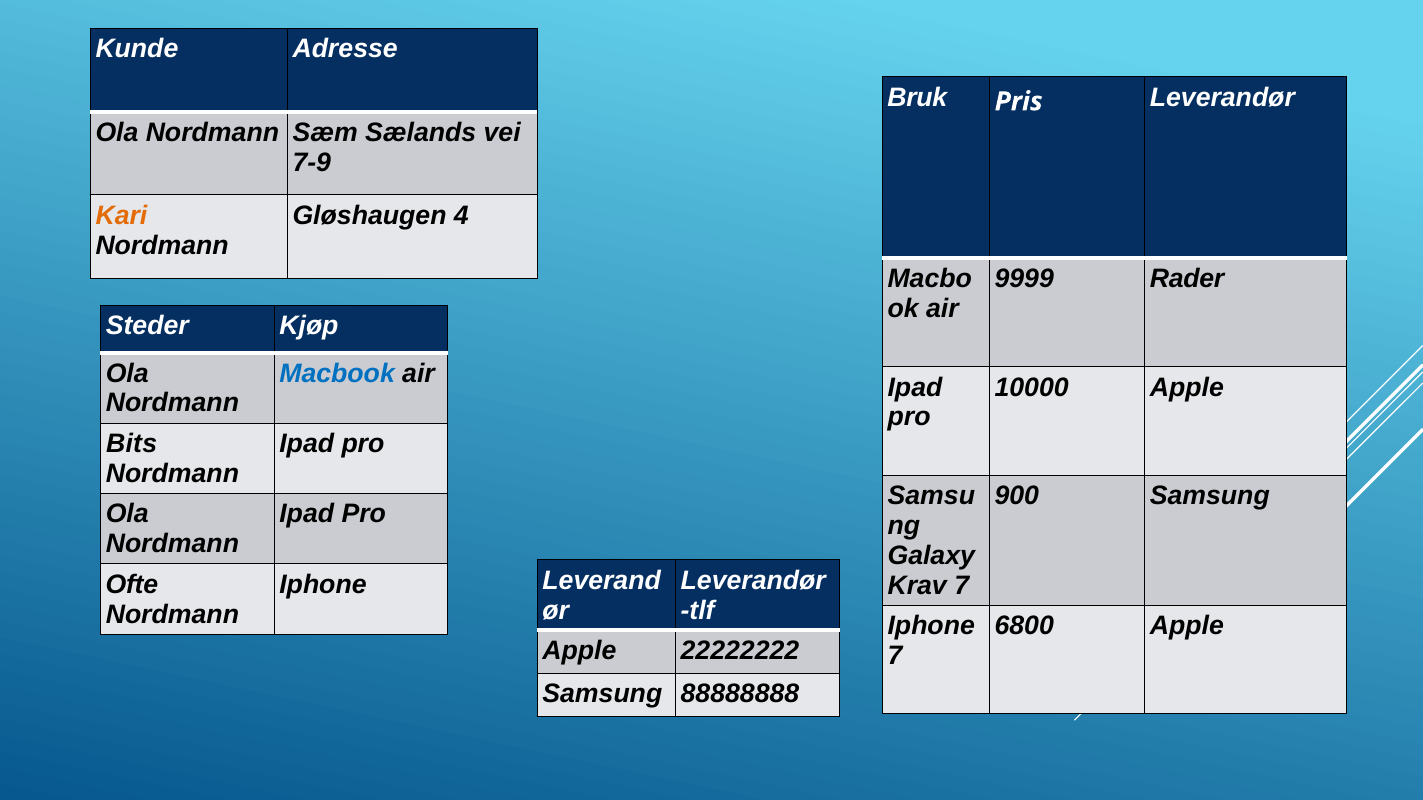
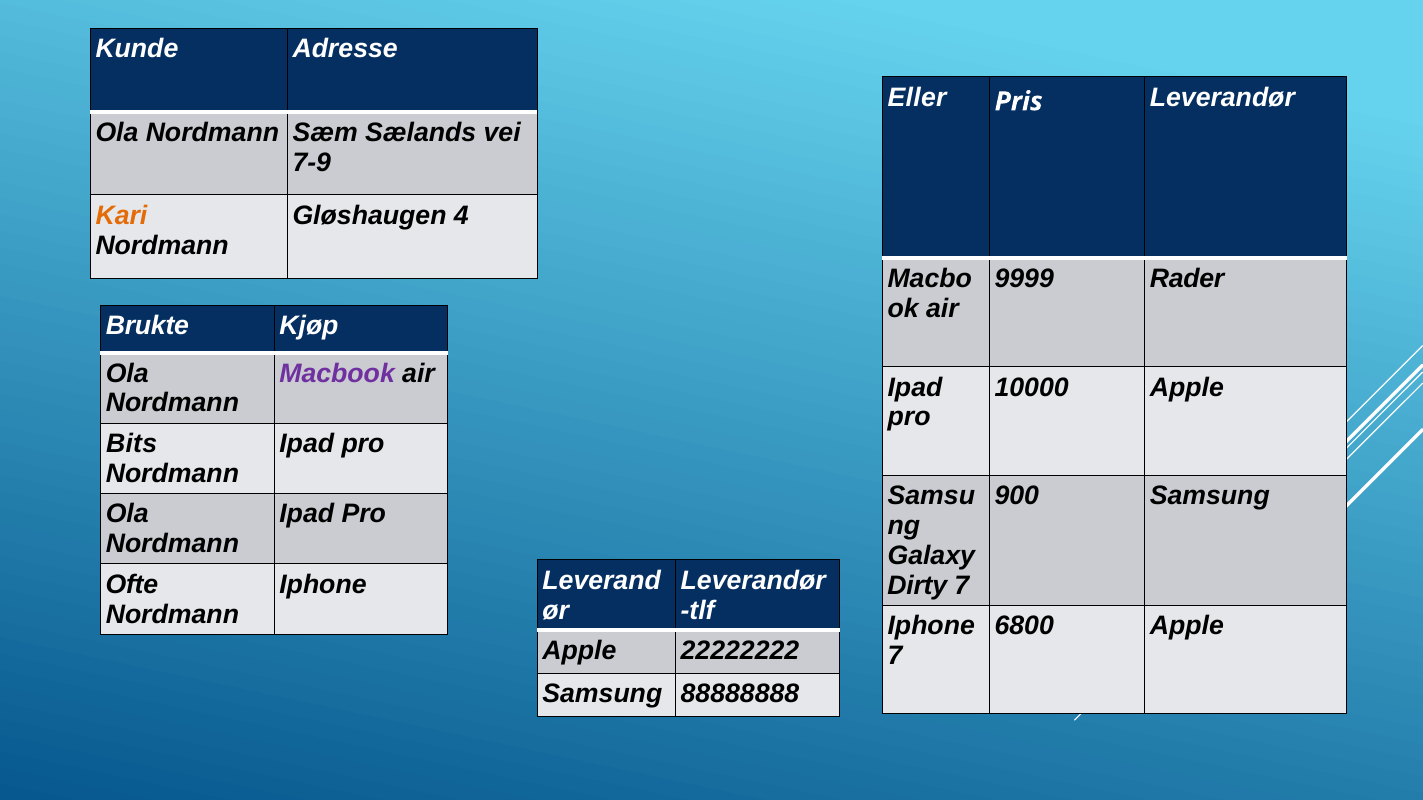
Bruk: Bruk -> Eller
Steder: Steder -> Brukte
Macbook colour: blue -> purple
Krav: Krav -> Dirty
